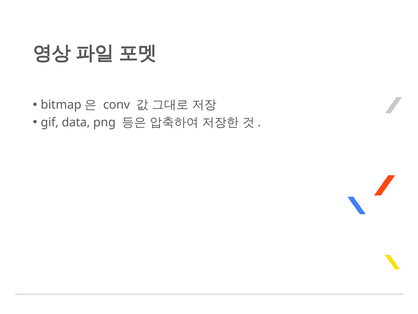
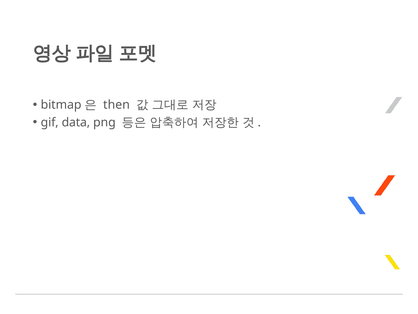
conv: conv -> then
